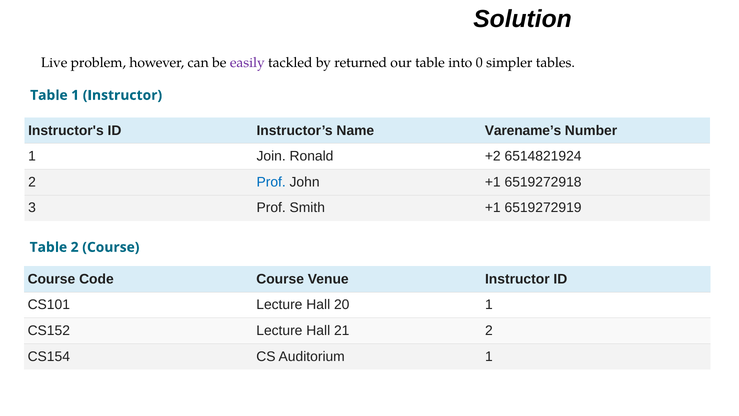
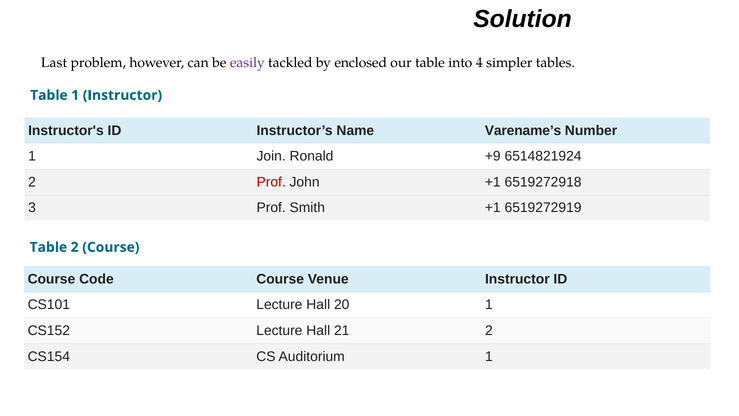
Live: Live -> Last
returned: returned -> enclosed
0: 0 -> 4
+2: +2 -> +9
Prof at (271, 182) colour: blue -> red
